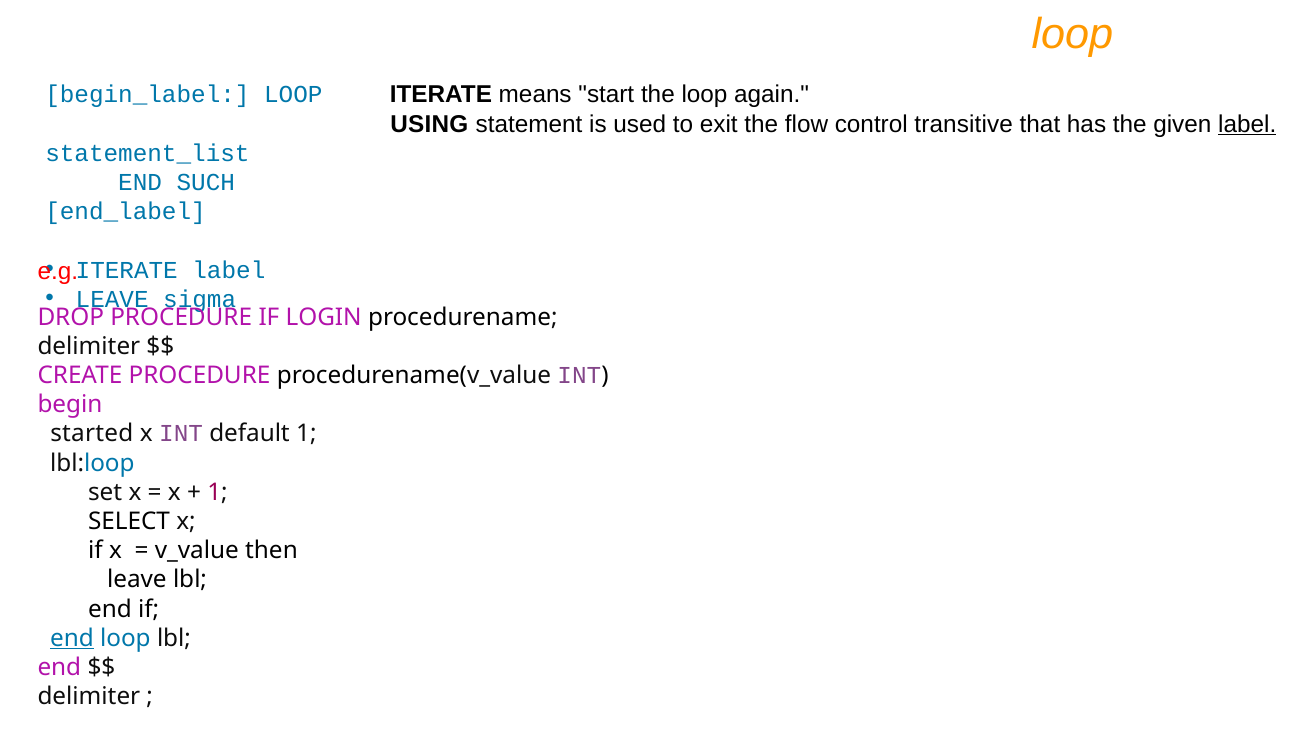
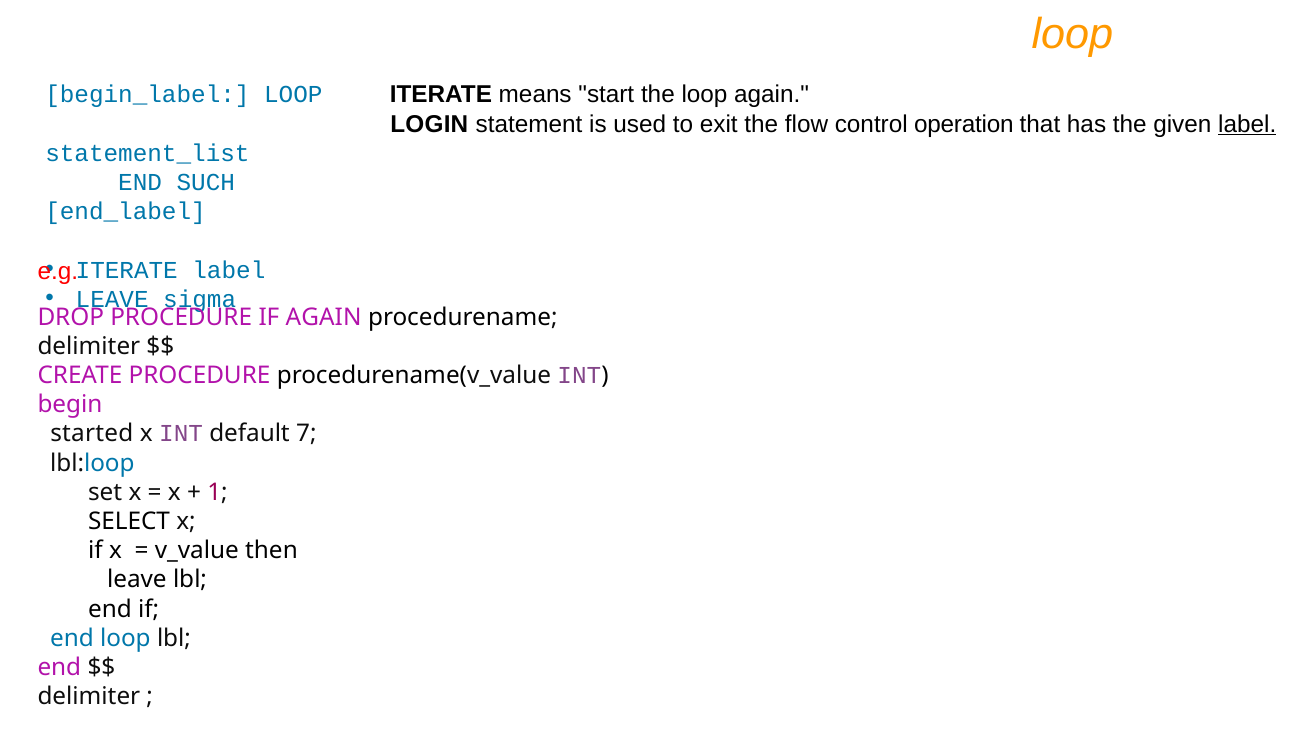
USING: USING -> LOGIN
transitive: transitive -> operation
IF LOGIN: LOGIN -> AGAIN
default 1: 1 -> 7
end at (72, 638) underline: present -> none
